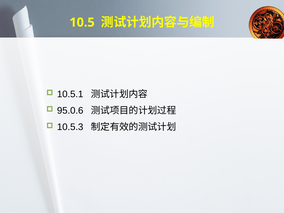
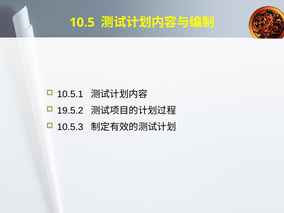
95.0.6: 95.0.6 -> 19.5.2
